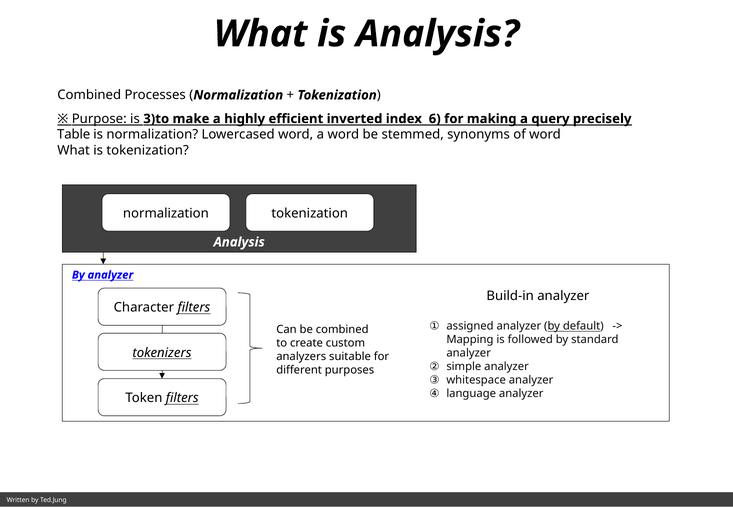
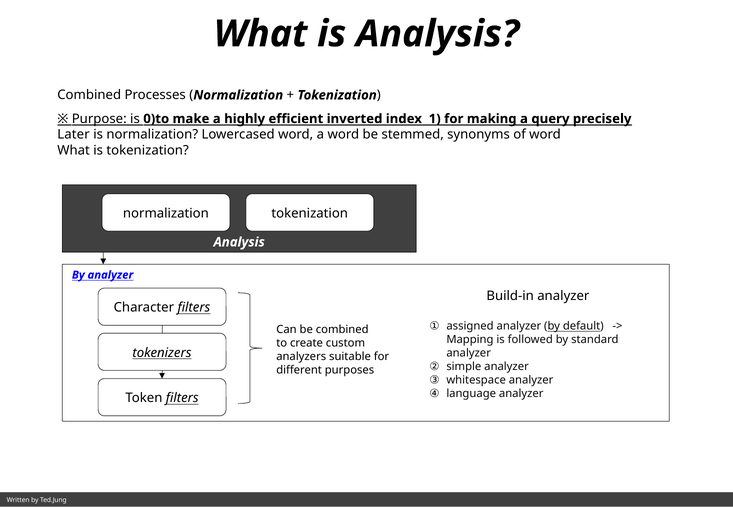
3)to: 3)to -> 0)to
6: 6 -> 1
Table: Table -> Later
